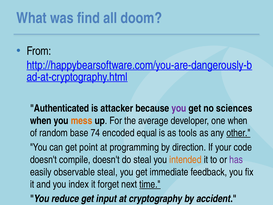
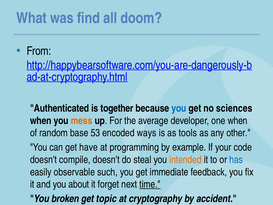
attacker: attacker -> together
you at (179, 108) colour: purple -> blue
74: 74 -> 53
equal: equal -> ways
other underline: present -> none
point: point -> have
direction: direction -> example
has colour: purple -> blue
observable steal: steal -> such
index: index -> about
reduce: reduce -> broken
input: input -> topic
